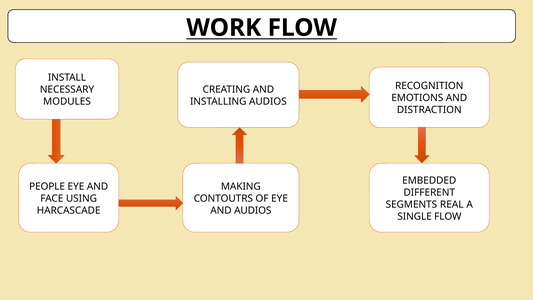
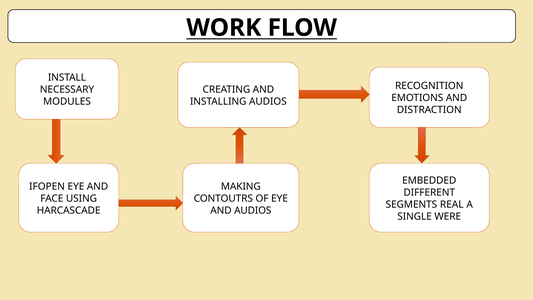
PEOPLE: PEOPLE -> IFOPEN
SINGLE FLOW: FLOW -> WERE
